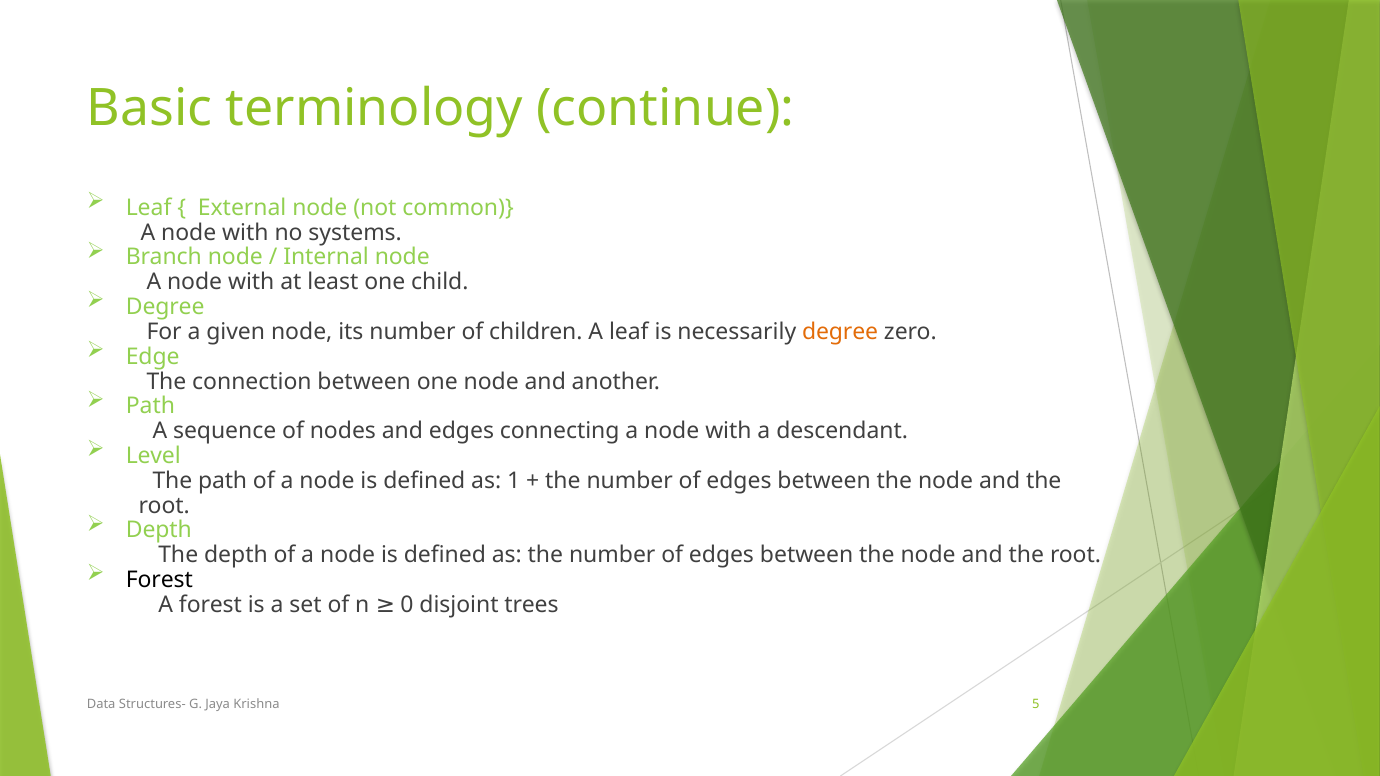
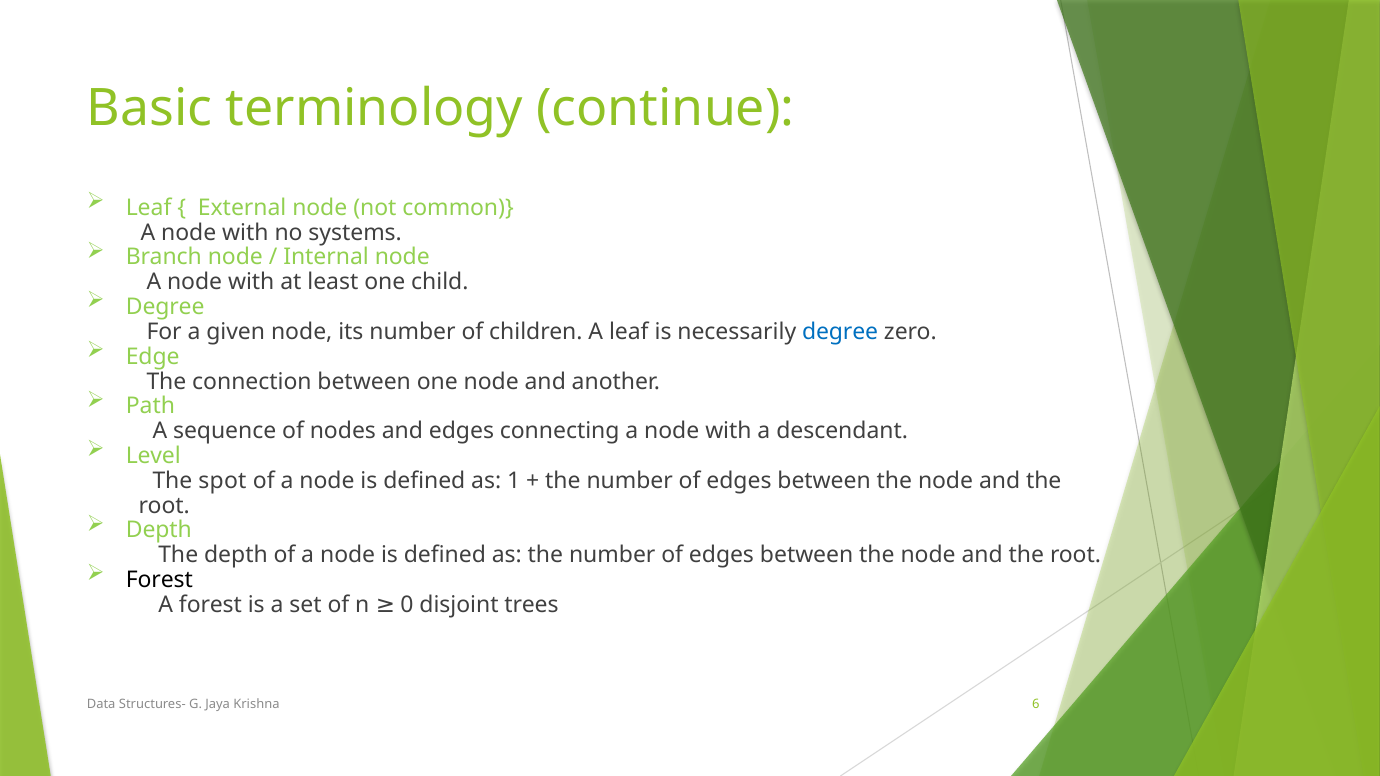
degree at (840, 332) colour: orange -> blue
The path: path -> spot
5: 5 -> 6
